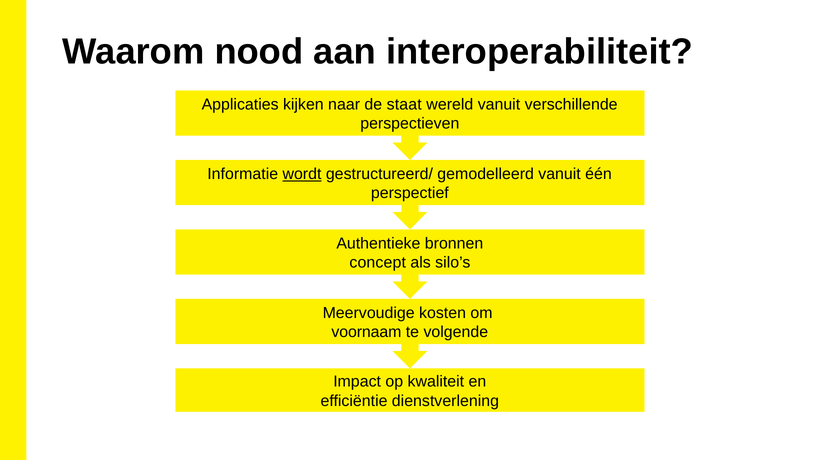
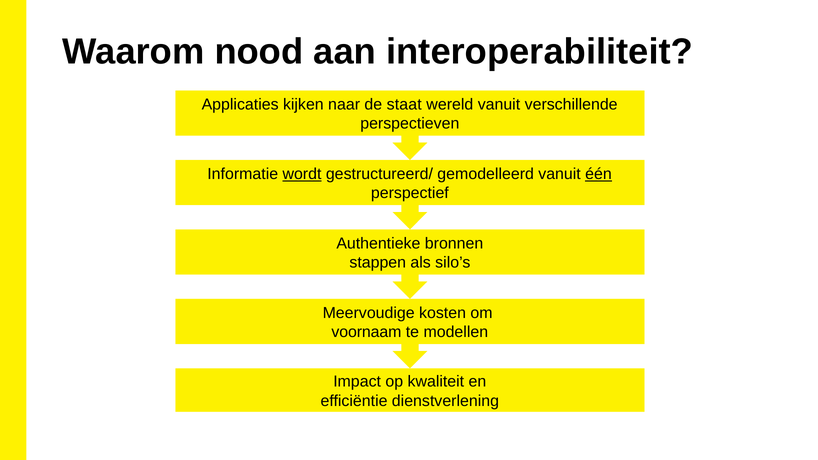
één underline: none -> present
concept: concept -> stappen
volgende: volgende -> modellen
